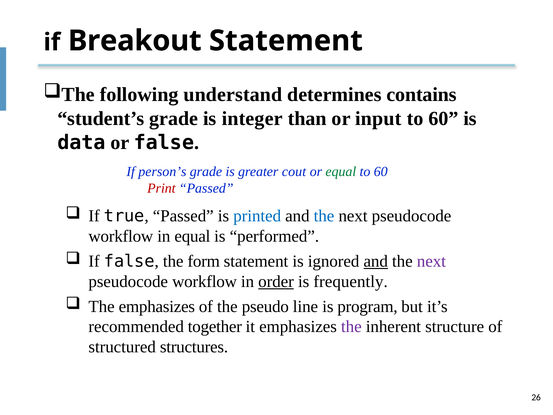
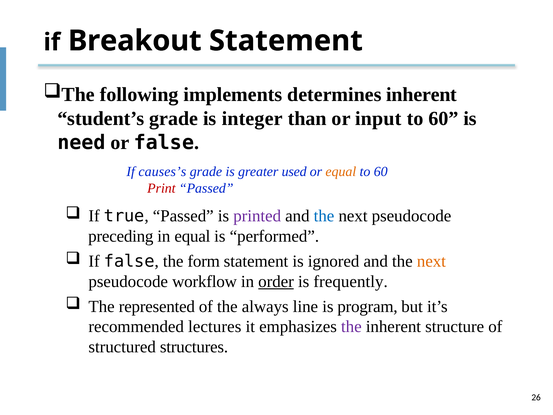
understand: understand -> implements
determines contains: contains -> inherent
data: data -> need
person’s: person’s -> causes’s
cout: cout -> used
equal at (341, 171) colour: green -> orange
printed colour: blue -> purple
workflow at (121, 236): workflow -> preceding
and at (376, 261) underline: present -> none
next at (431, 261) colour: purple -> orange
The emphasizes: emphasizes -> represented
pseudo: pseudo -> always
together: together -> lectures
